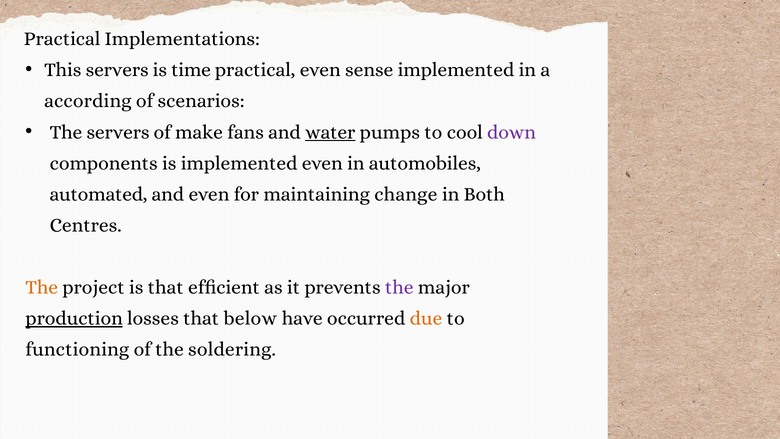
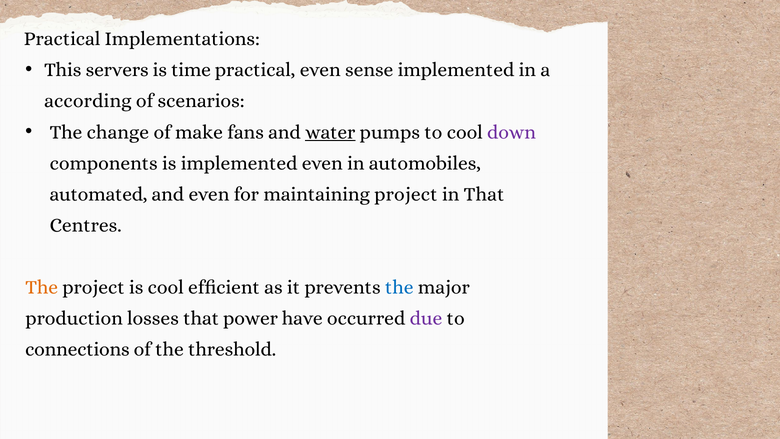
The servers: servers -> change
maintaining change: change -> project
in Both: Both -> That
is that: that -> cool
the at (399, 287) colour: purple -> blue
production underline: present -> none
below: below -> power
due colour: orange -> purple
functioning: functioning -> connections
soldering: soldering -> threshold
